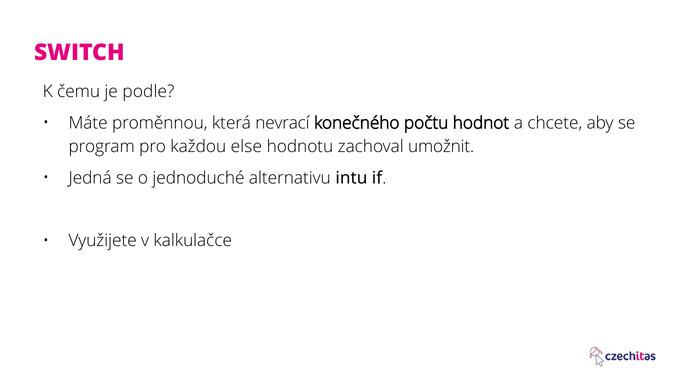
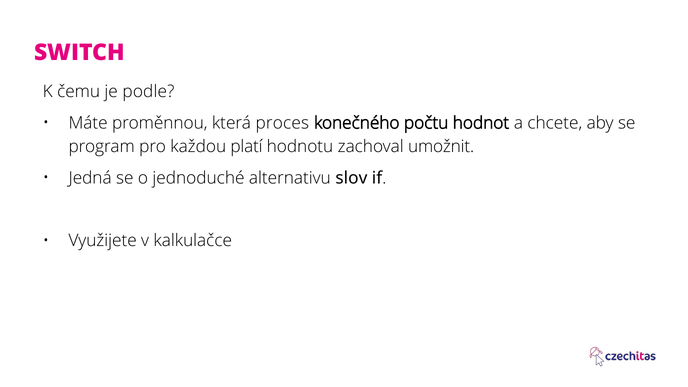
nevrací: nevrací -> proces
else: else -> platí
intu: intu -> slov
